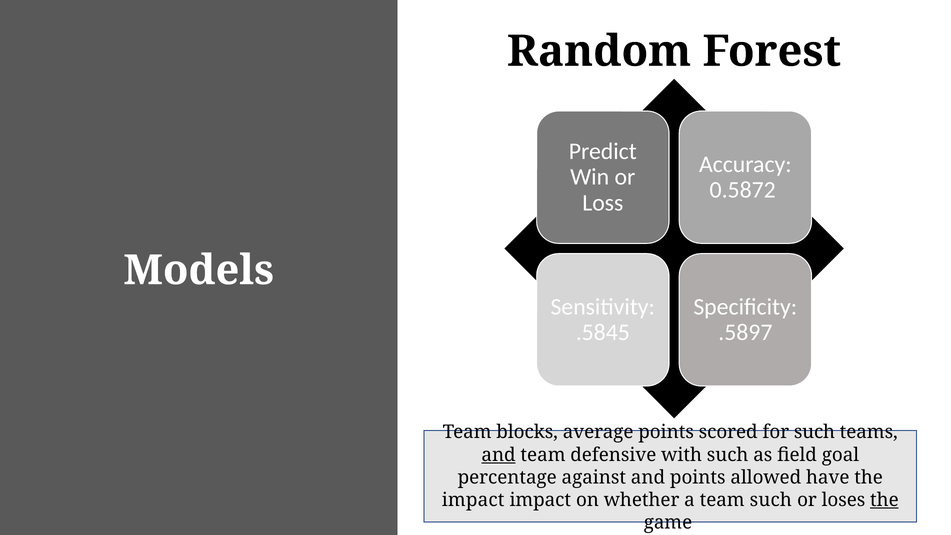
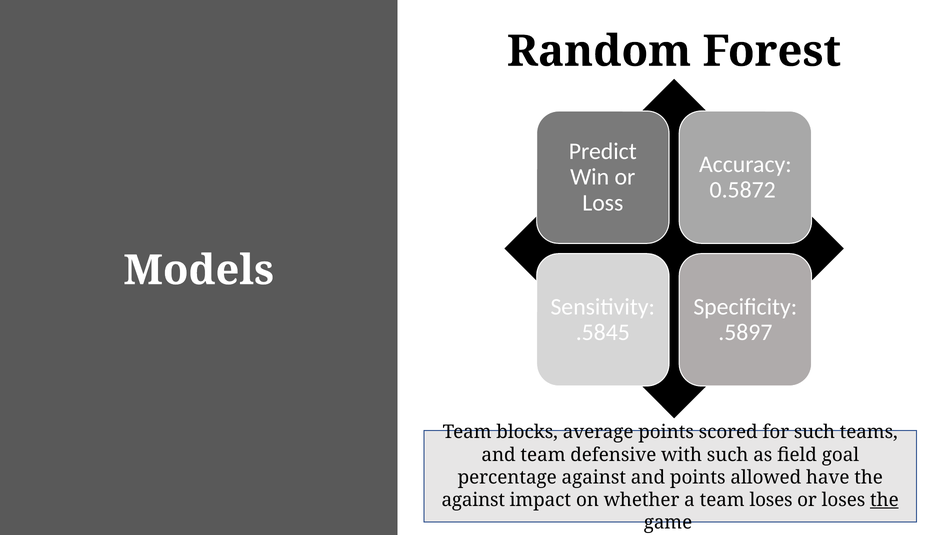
and at (499, 455) underline: present -> none
impact at (473, 500): impact -> against
team such: such -> loses
